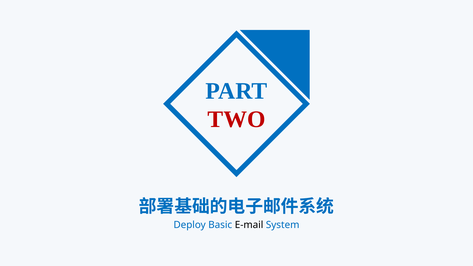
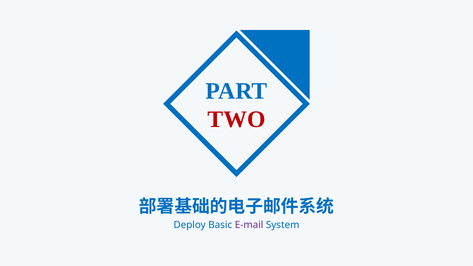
E-mail colour: black -> purple
